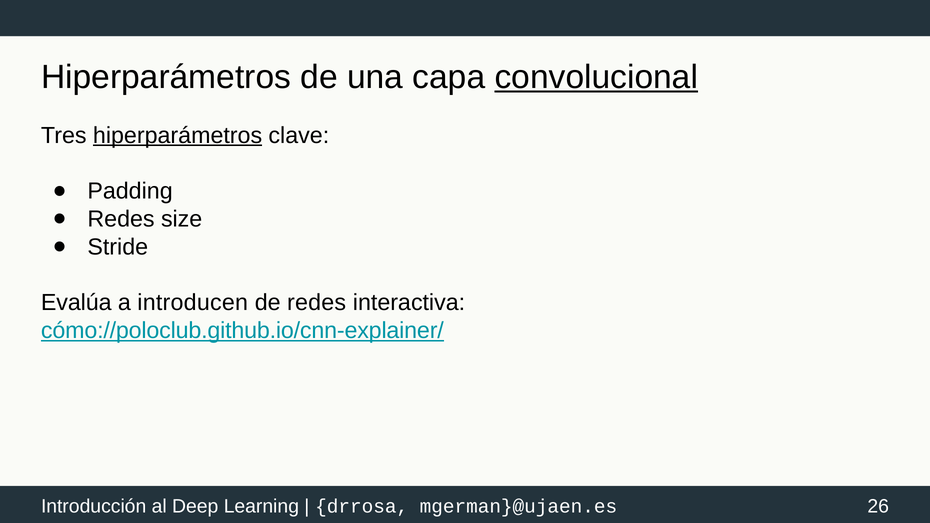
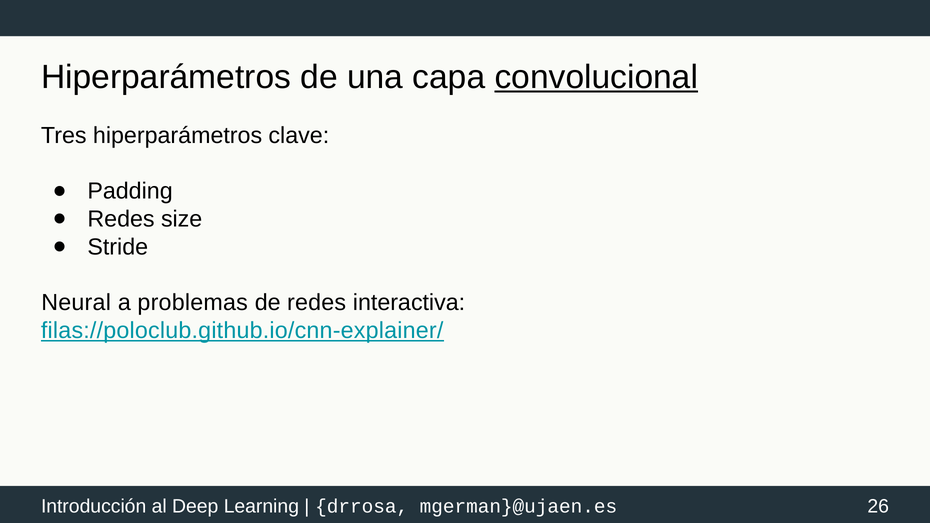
hiperparámetros at (178, 135) underline: present -> none
Evalúa: Evalúa -> Neural
introducen: introducen -> problemas
cómo://poloclub.github.io/cnn-explainer/: cómo://poloclub.github.io/cnn-explainer/ -> filas://poloclub.github.io/cnn-explainer/
